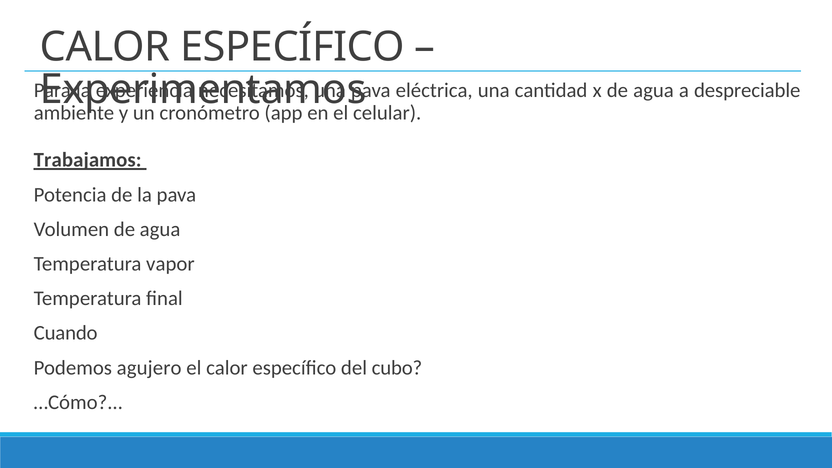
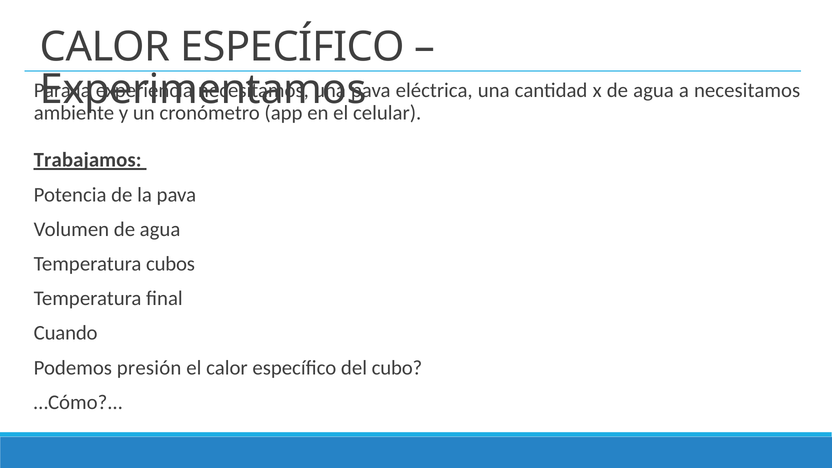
a despreciable: despreciable -> necesitamos
vapor: vapor -> cubos
agujero: agujero -> presión
